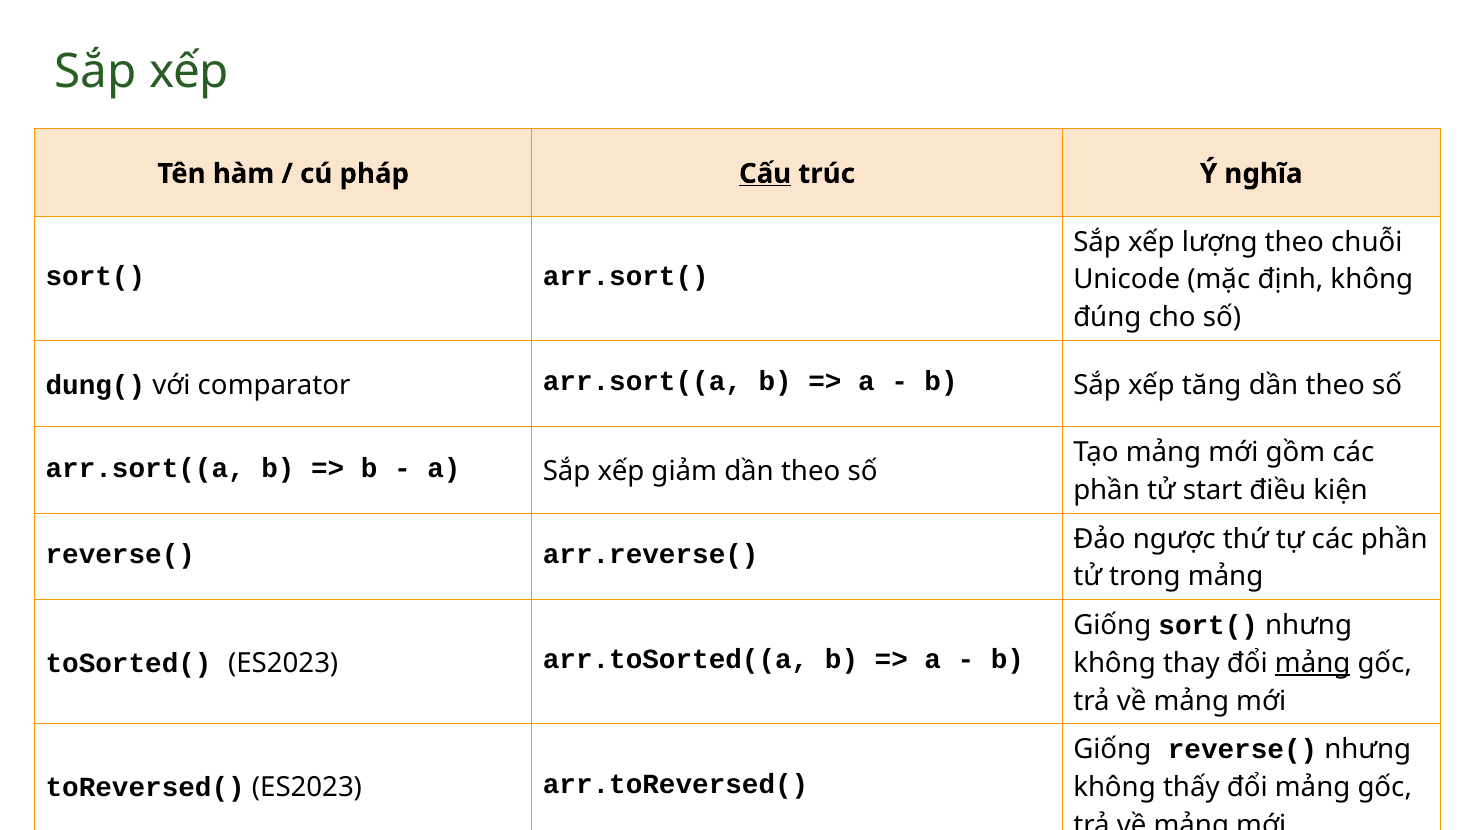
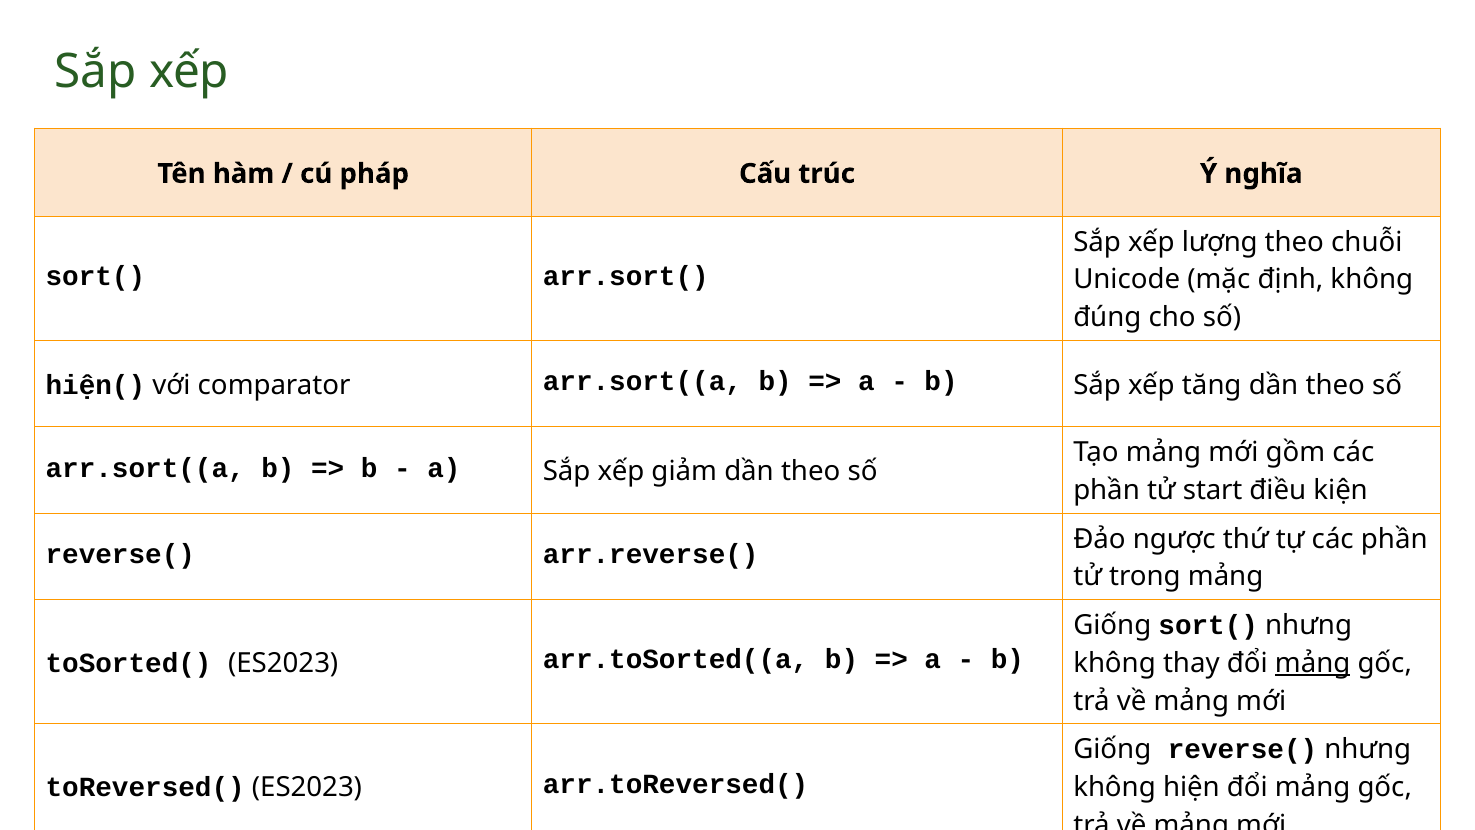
Cấu underline: present -> none
dung(: dung( -> hiện(
thấy: thấy -> hiện
